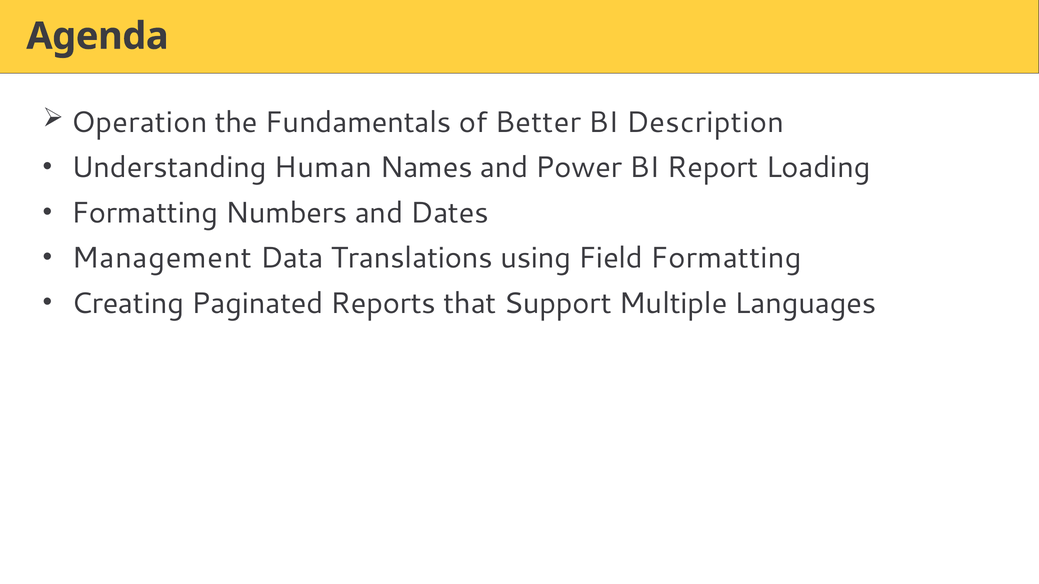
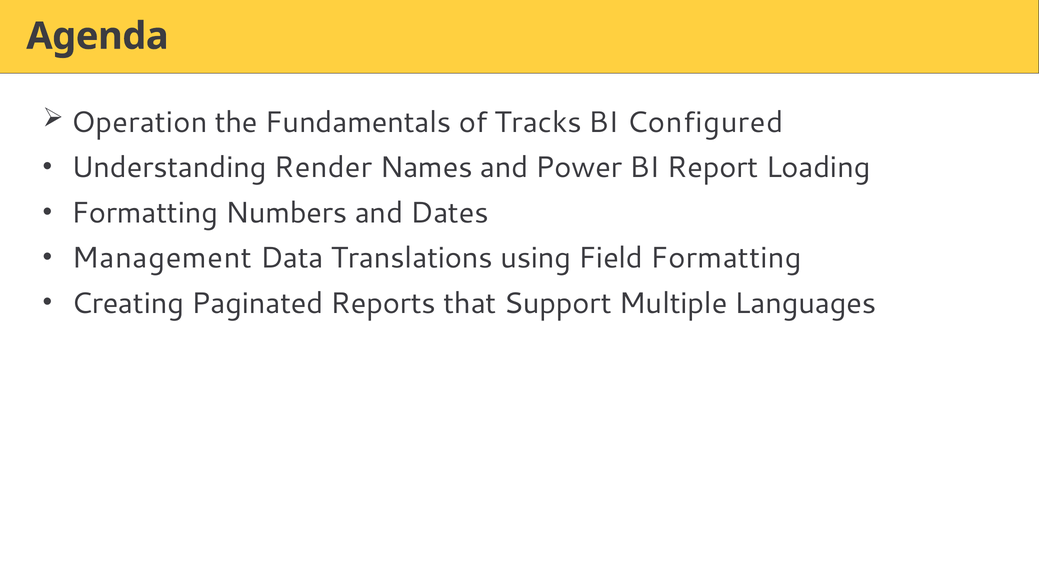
Better: Better -> Tracks
Description: Description -> Configured
Human: Human -> Render
